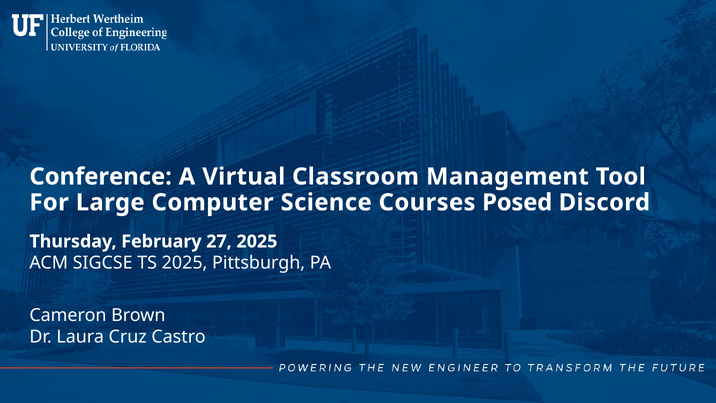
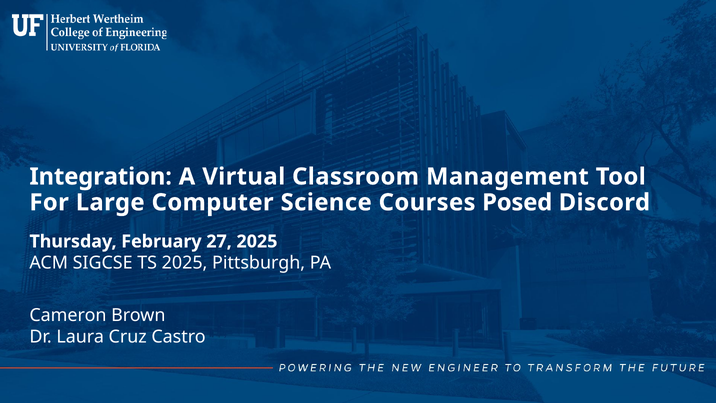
Conference: Conference -> Integration
